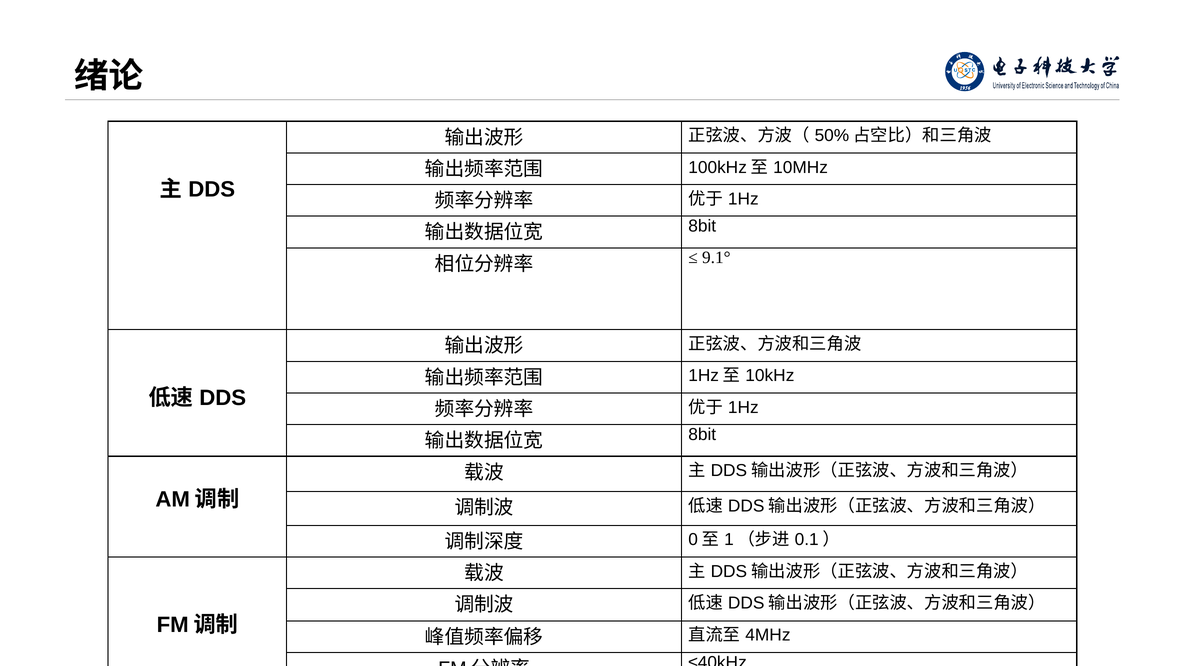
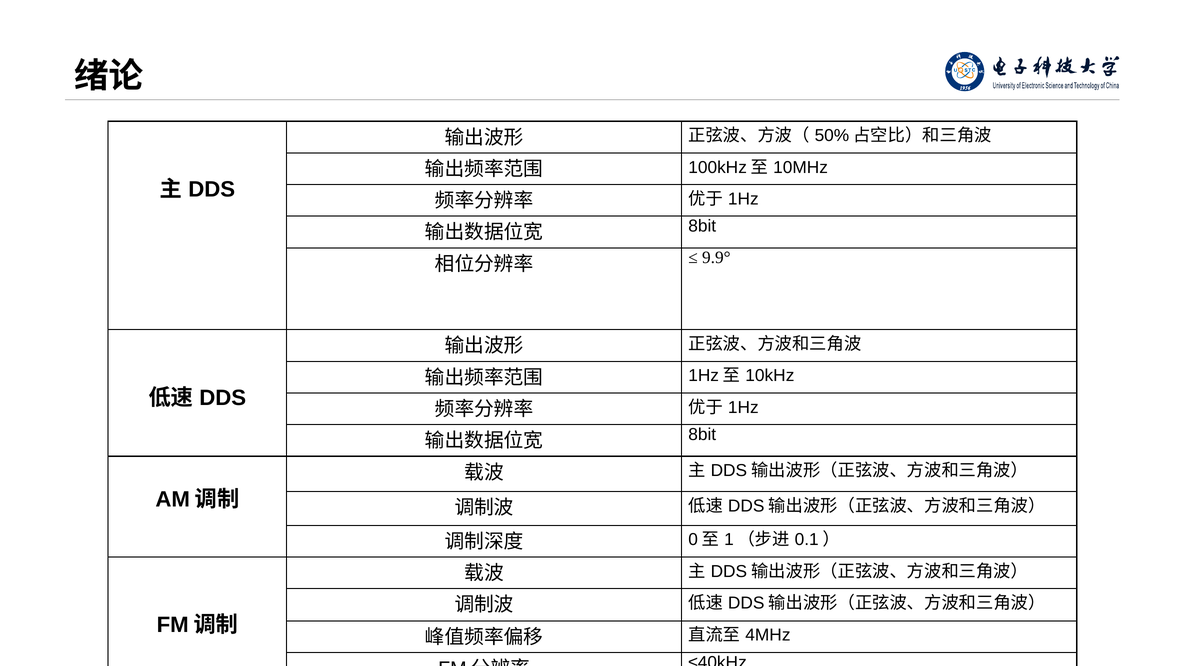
9.1°: 9.1° -> 9.9°
